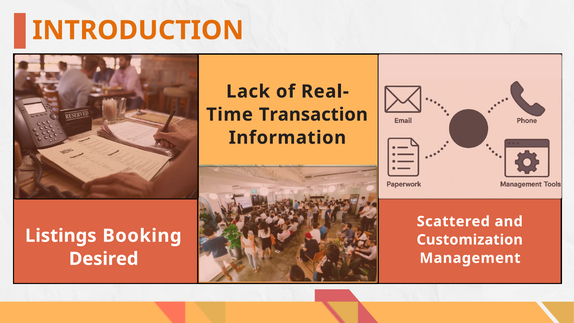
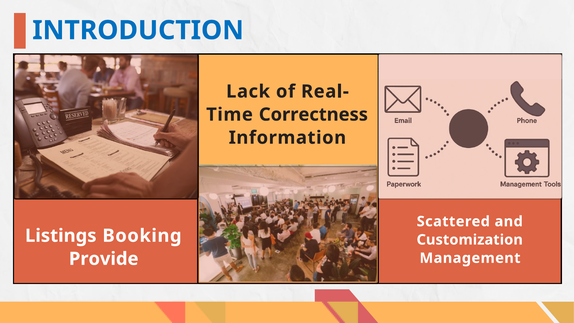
INTRODUCTION colour: orange -> blue
Transaction: Transaction -> Correctness
Desired: Desired -> Provide
